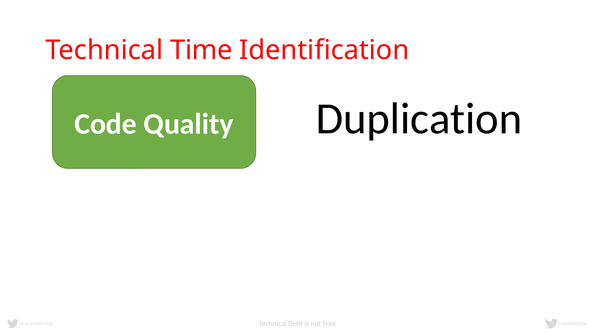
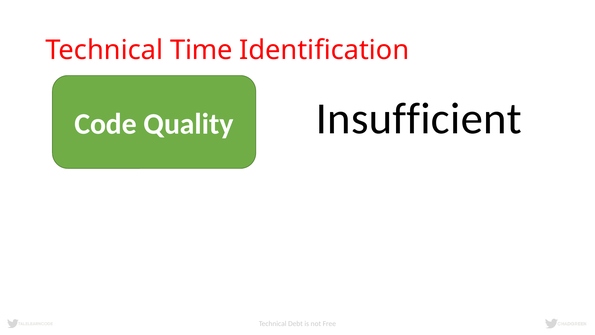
Duplication: Duplication -> Insufficient
